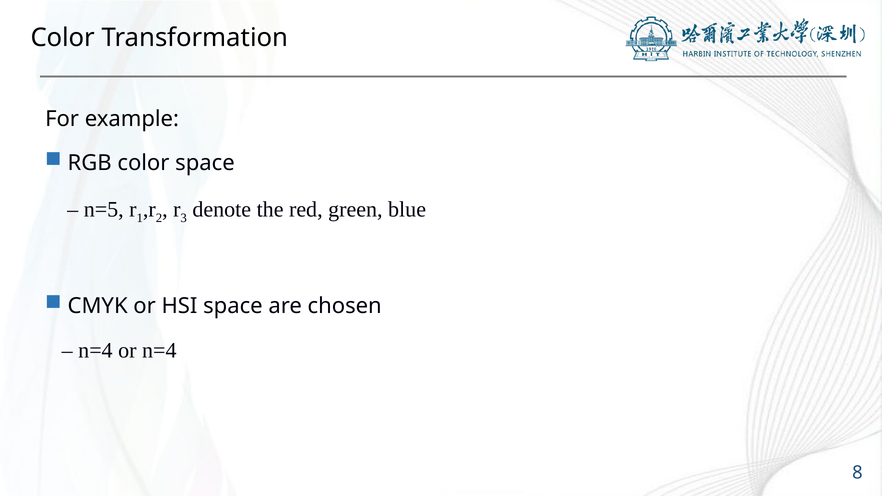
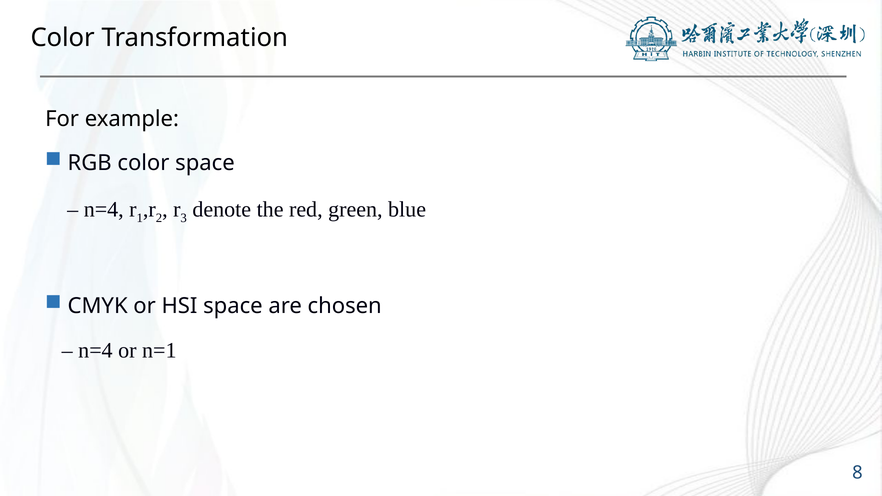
n=5 at (104, 209): n=5 -> n=4
or n=4: n=4 -> n=1
